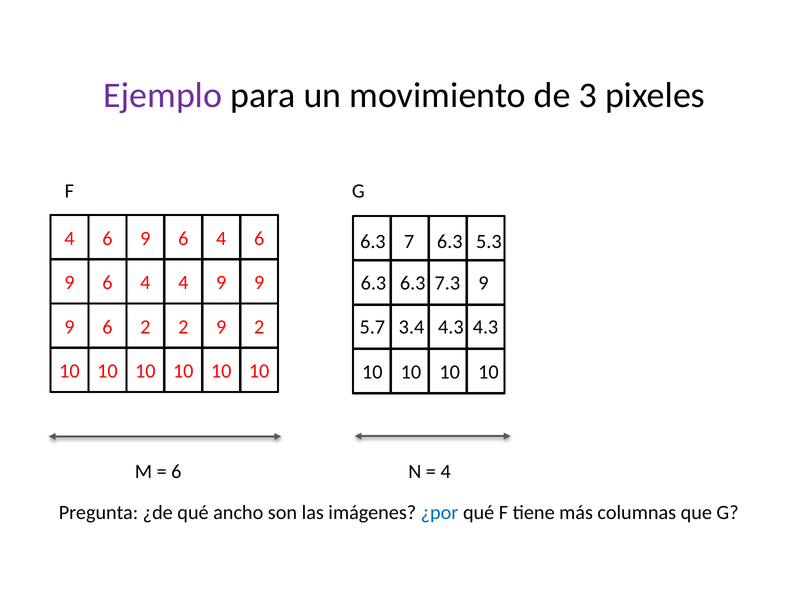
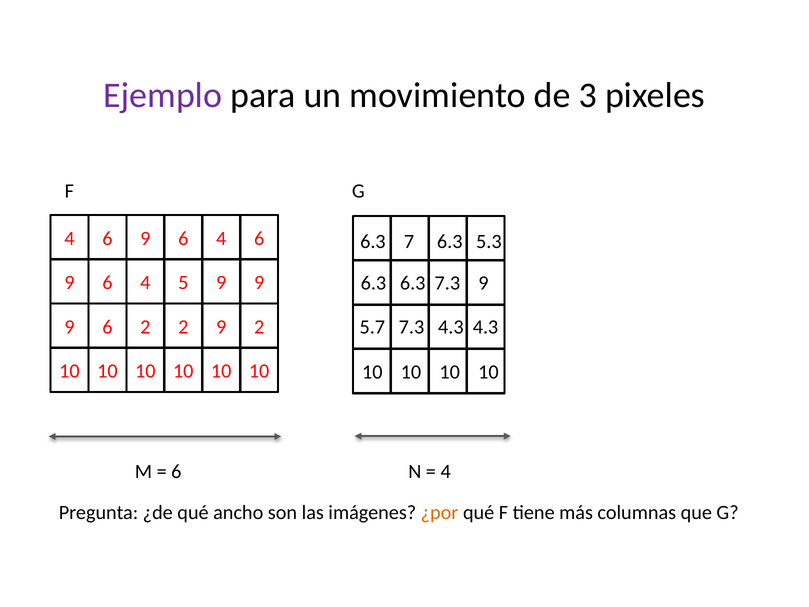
4 4: 4 -> 5
5.7 3.4: 3.4 -> 7.3
¿por colour: blue -> orange
